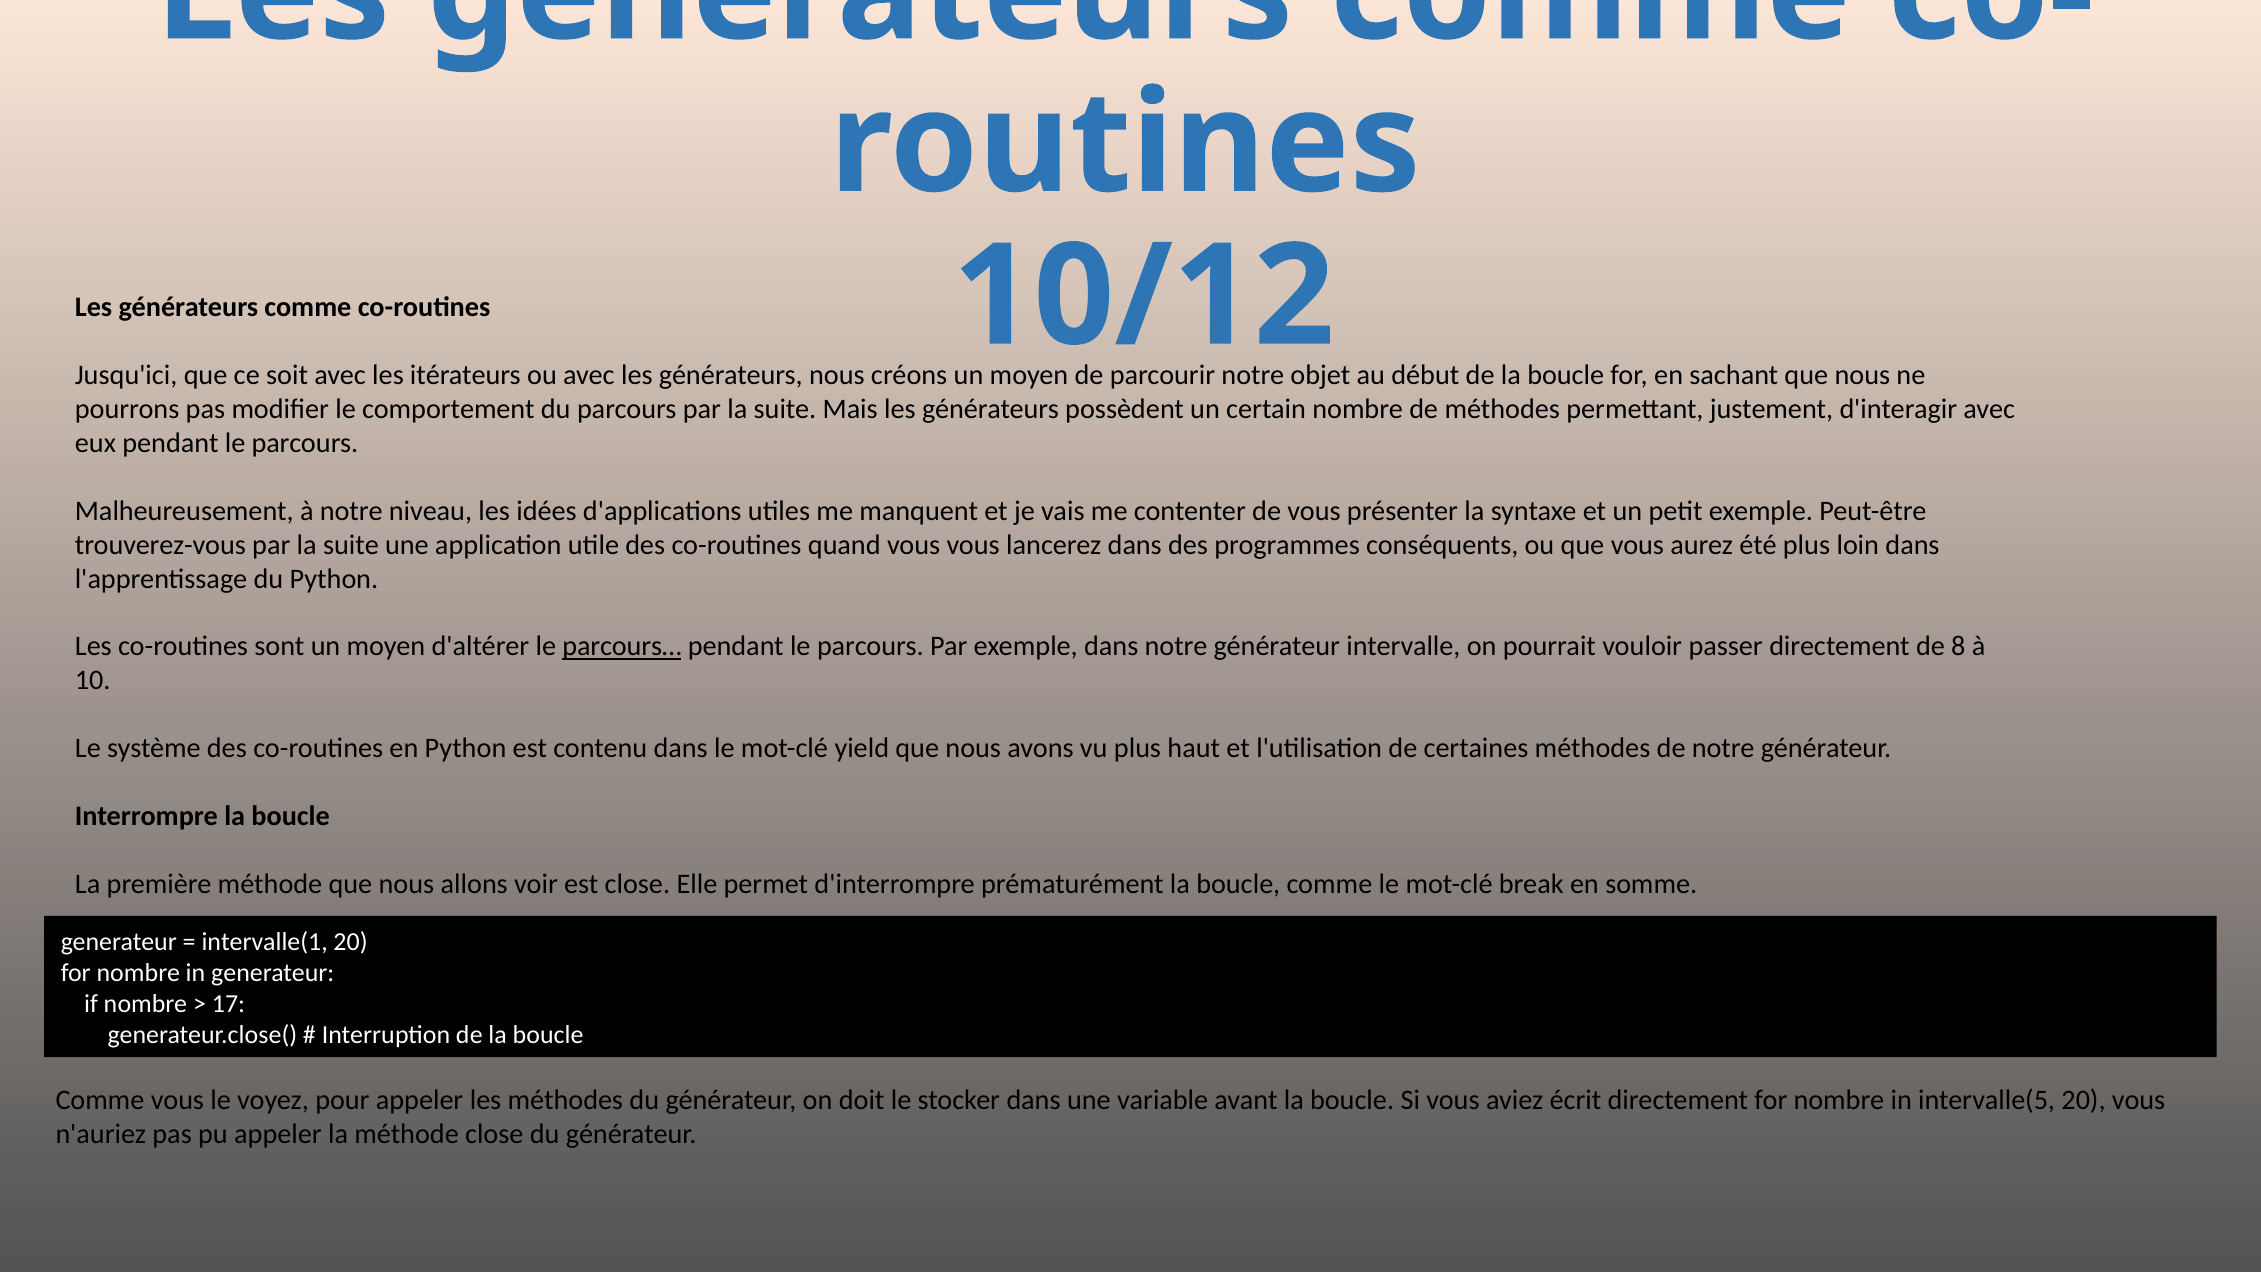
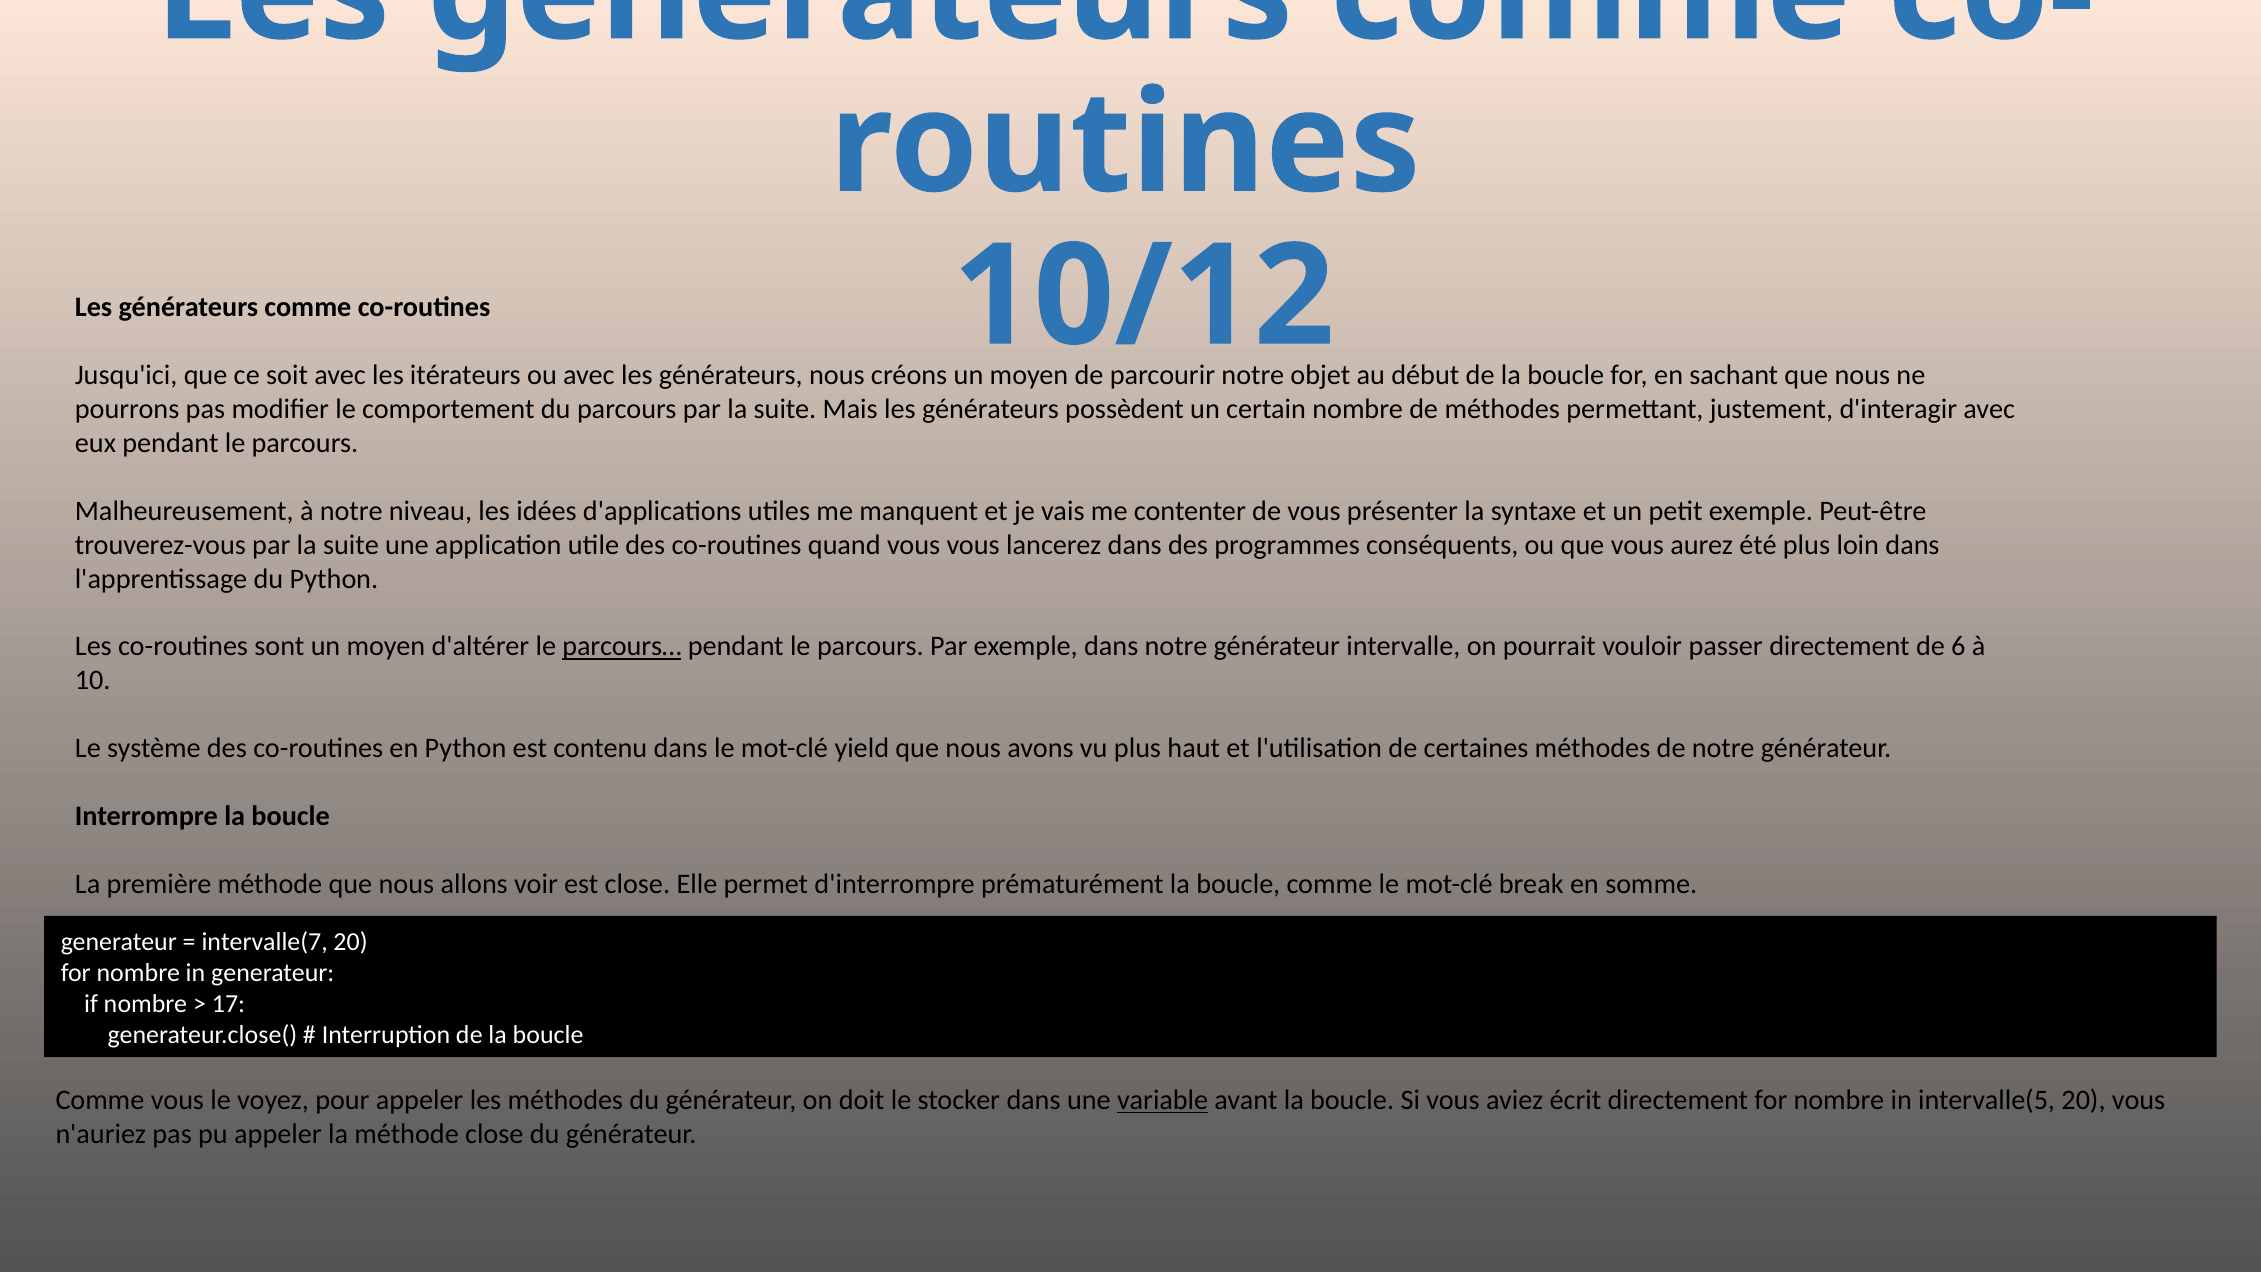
8: 8 -> 6
intervalle(1: intervalle(1 -> intervalle(7
variable underline: none -> present
